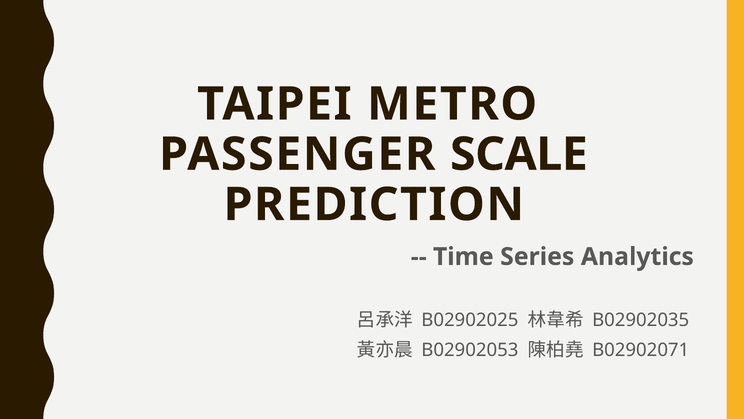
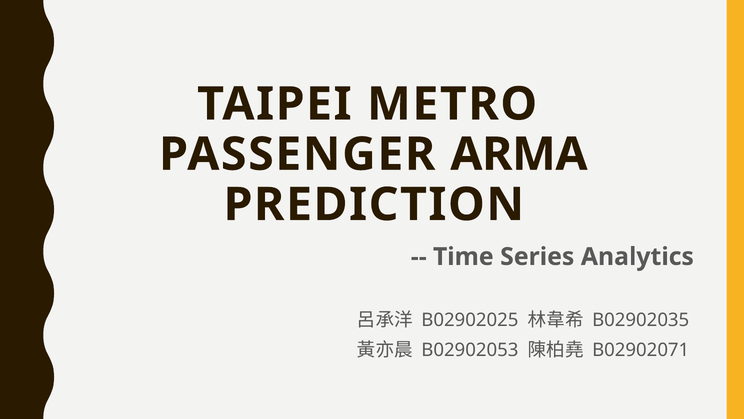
SCALE: SCALE -> ARMA
